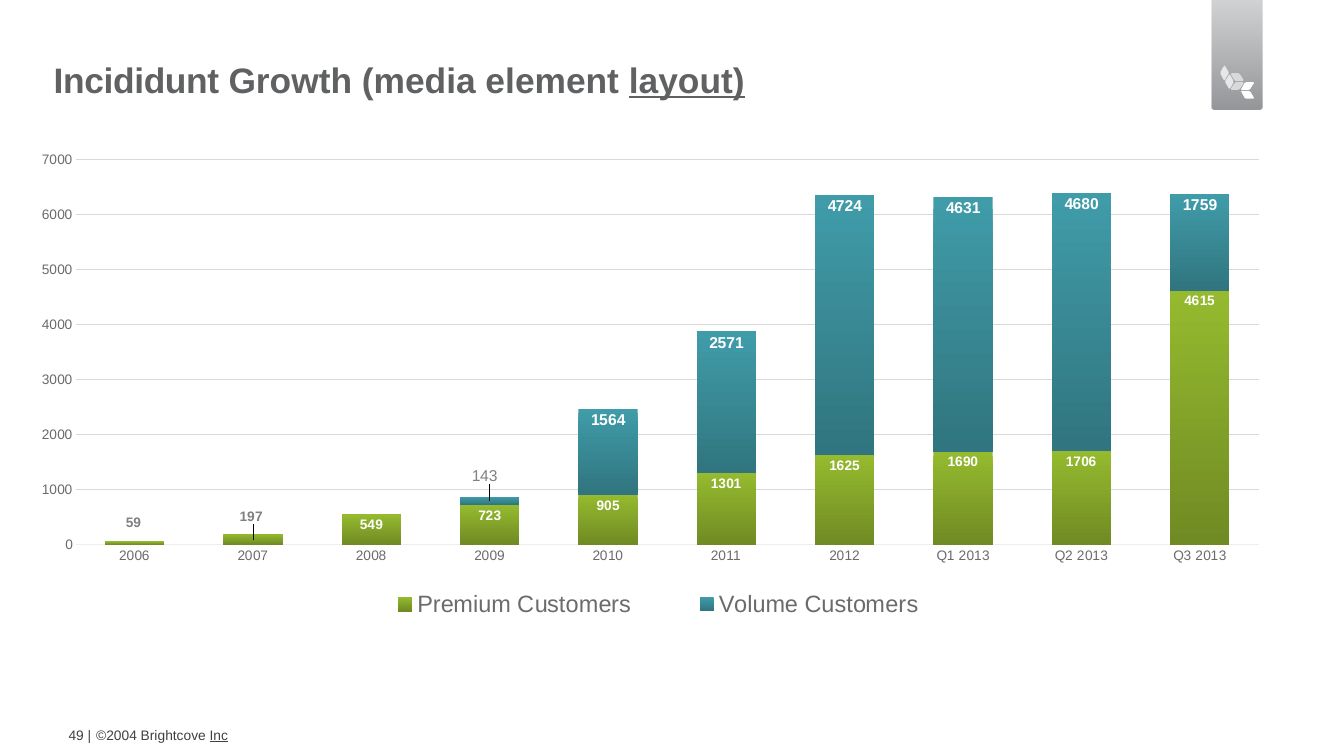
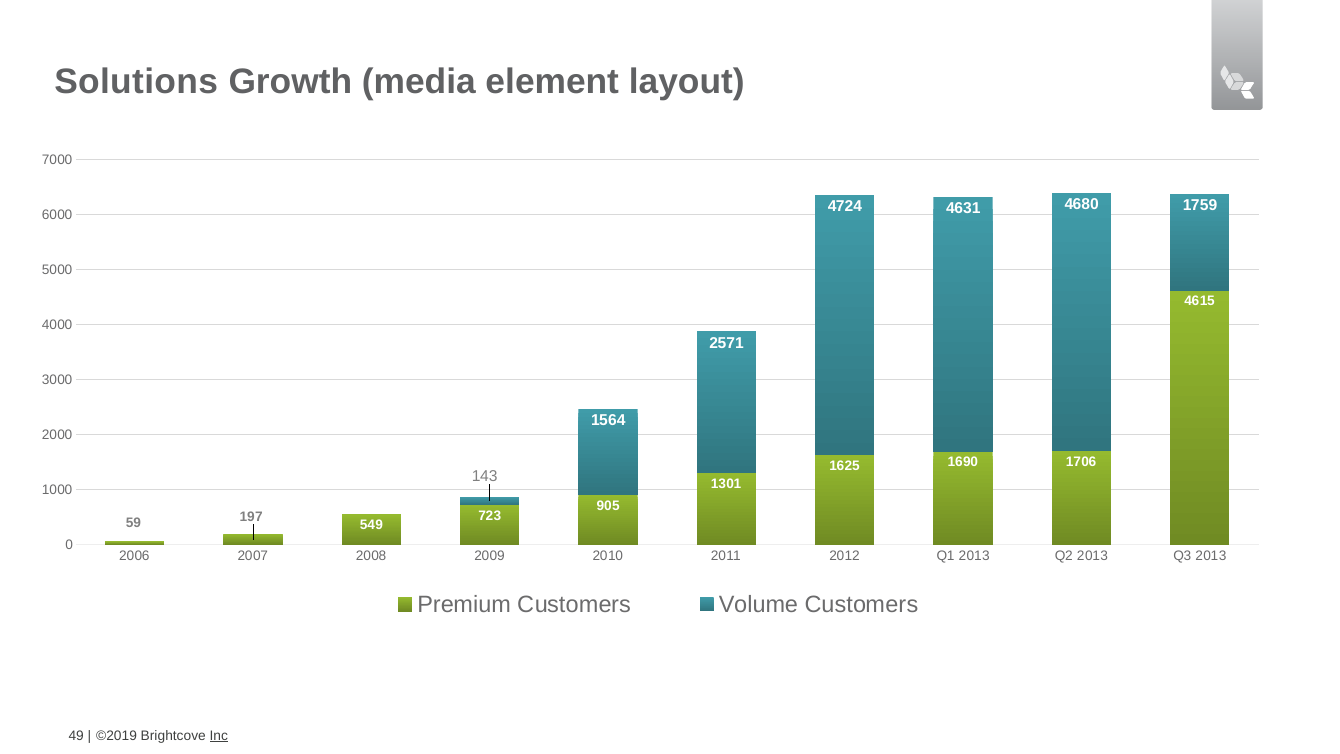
Incididunt: Incididunt -> Solutions
layout underline: present -> none
©2004: ©2004 -> ©2019
